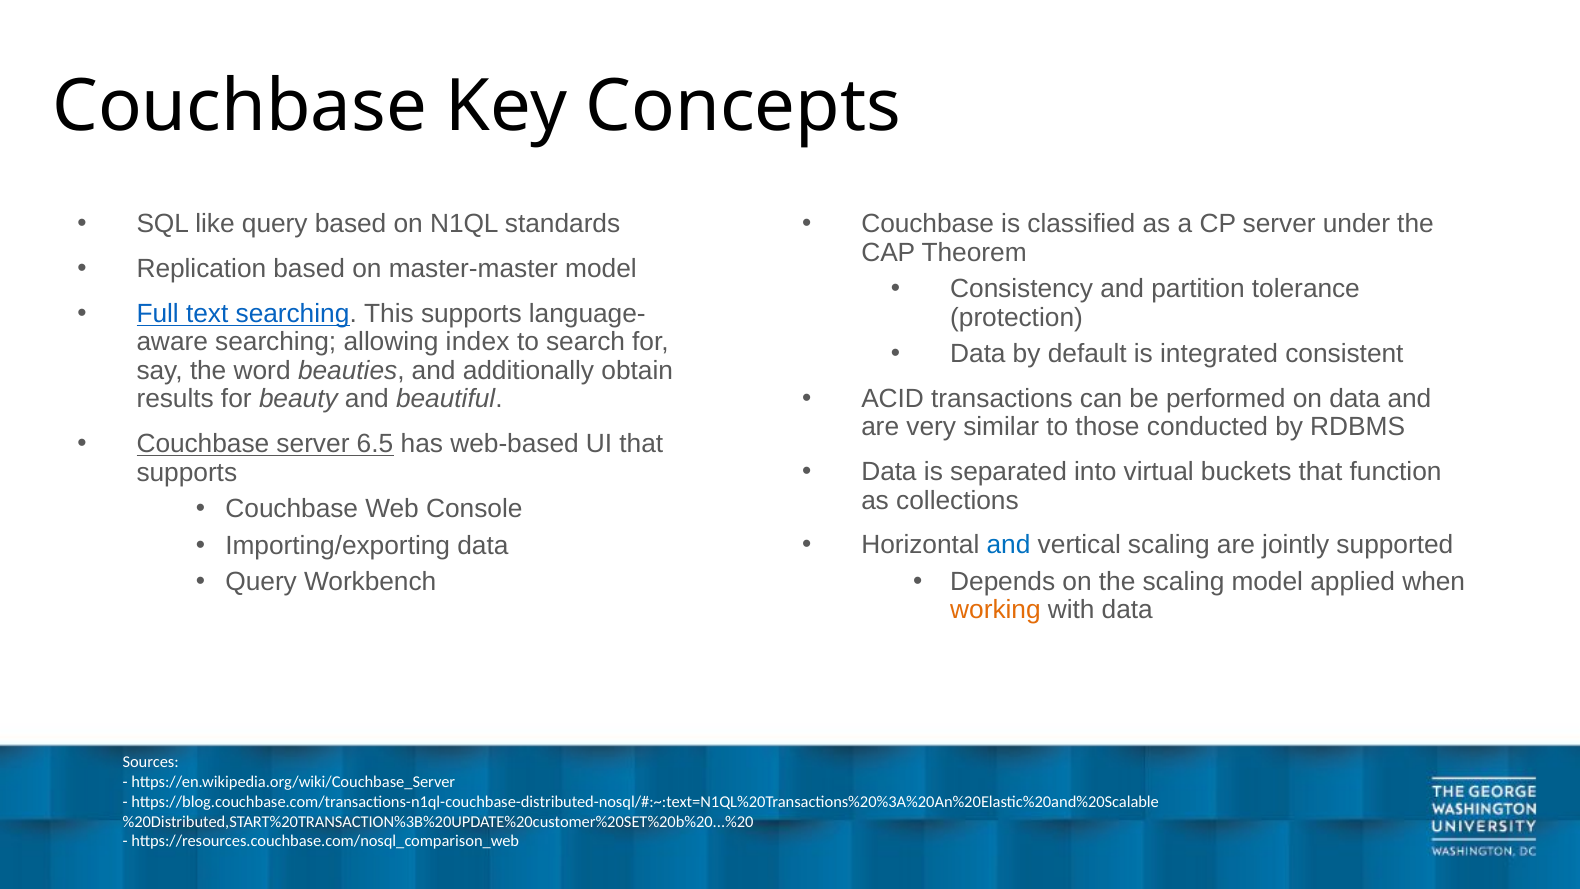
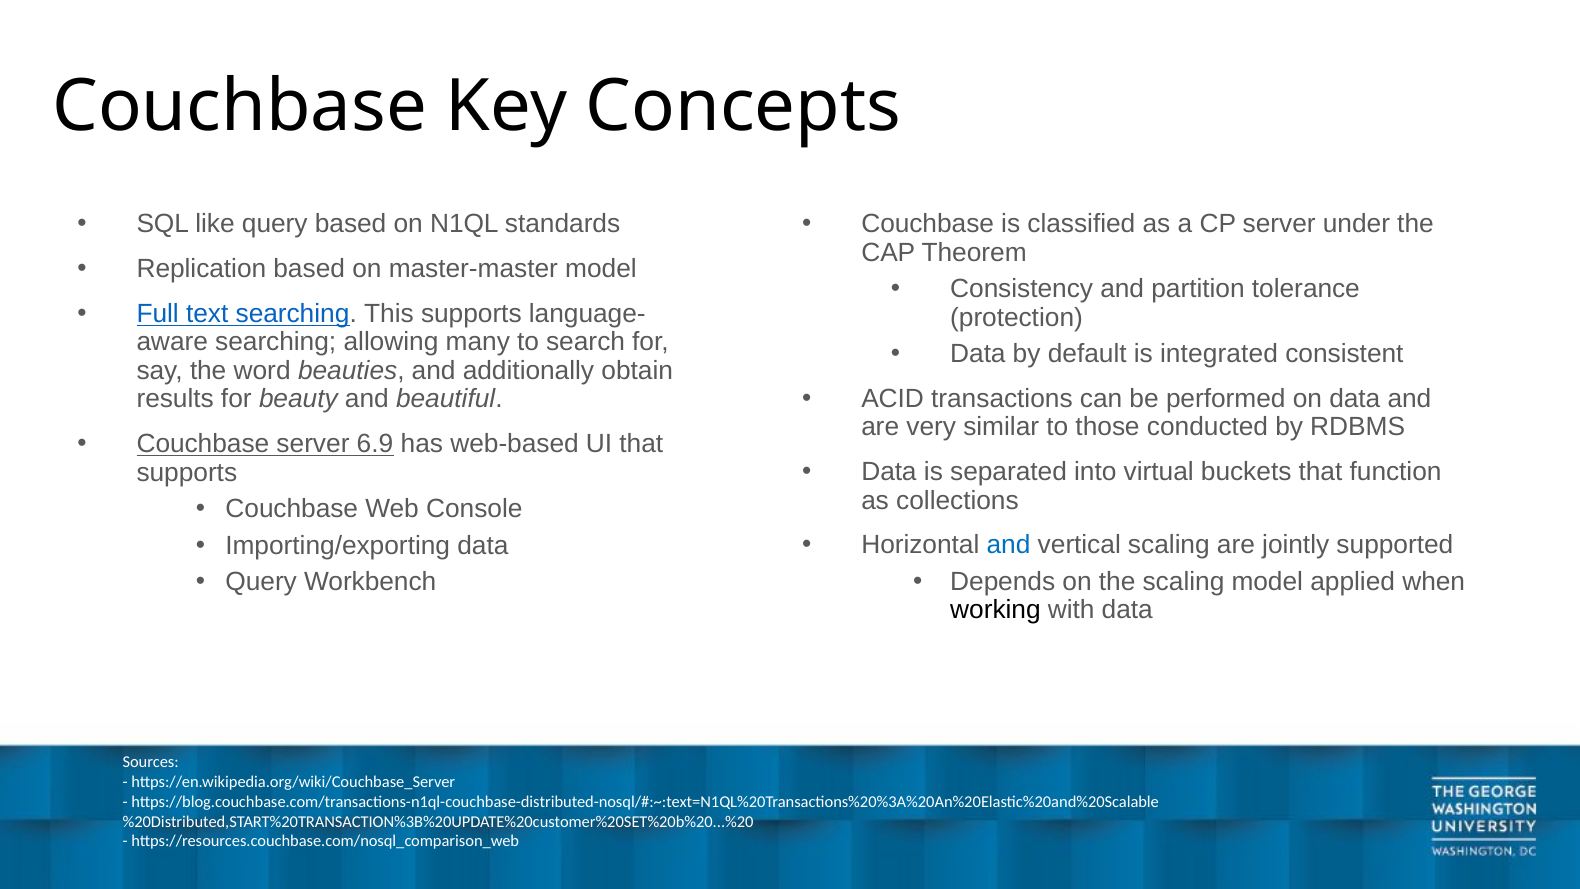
index: index -> many
6.5: 6.5 -> 6.9
working colour: orange -> black
